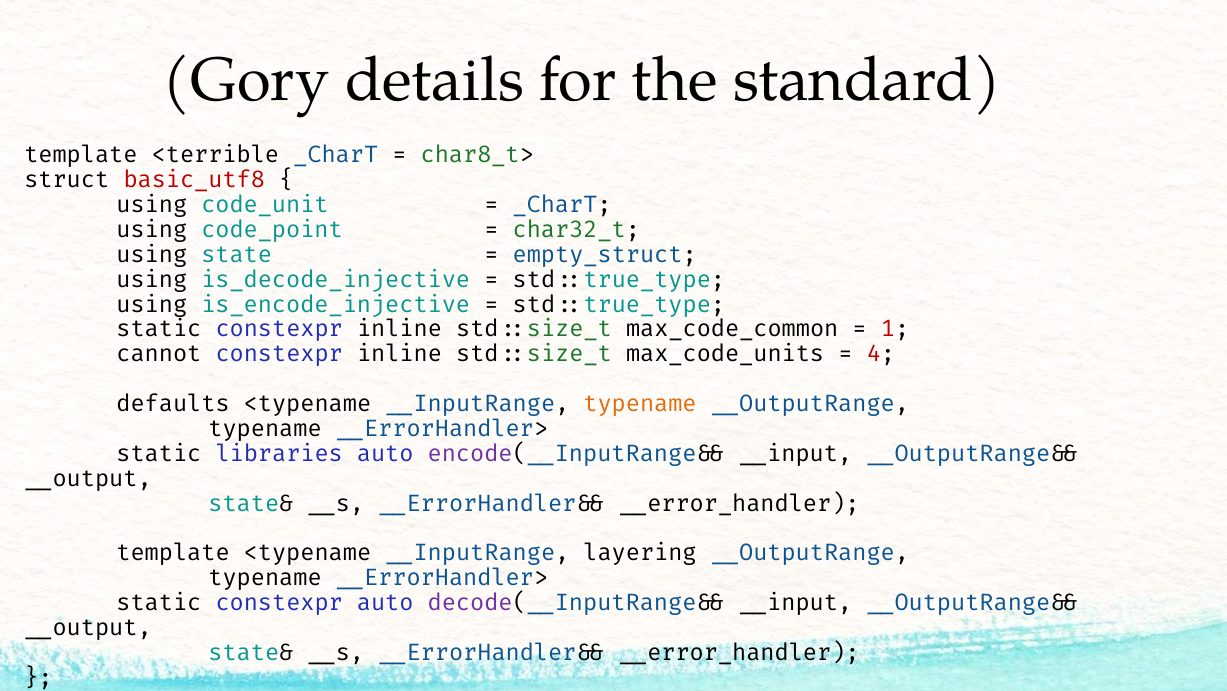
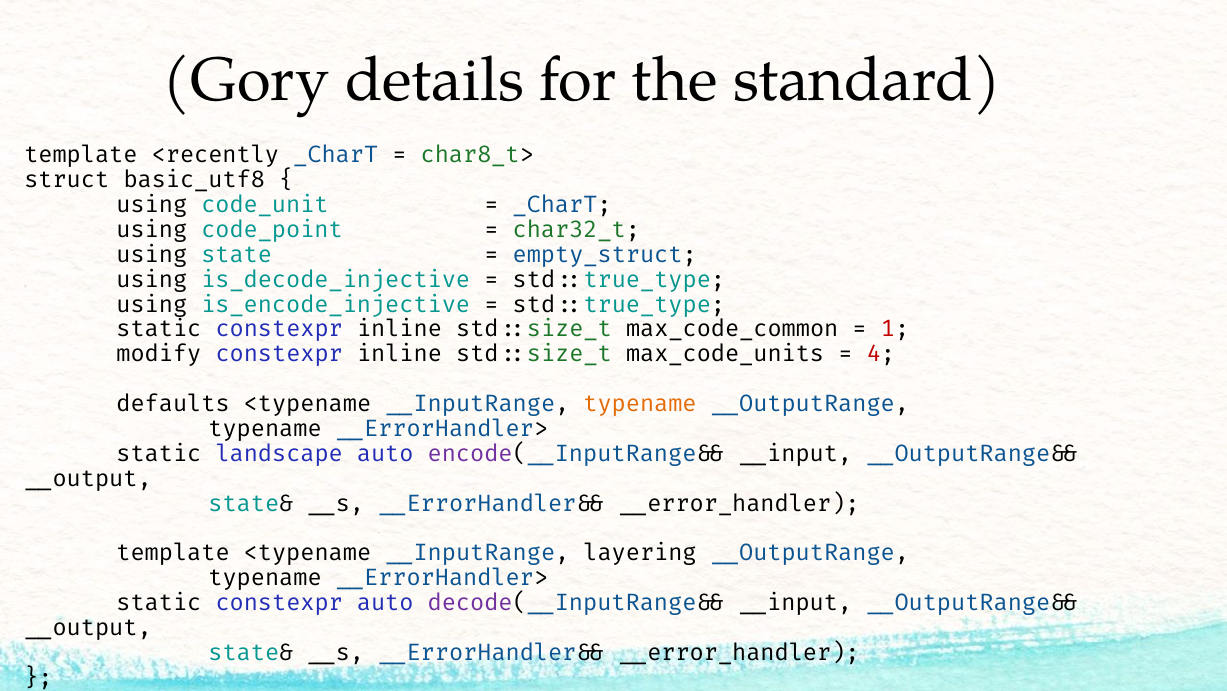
<terrible: <terrible -> <recently
basic_utf8 colour: red -> black
cannot: cannot -> modify
libraries: libraries -> landscape
